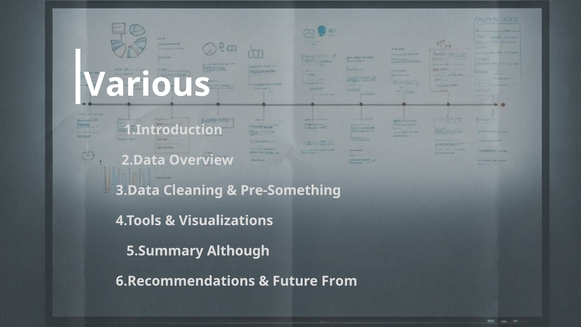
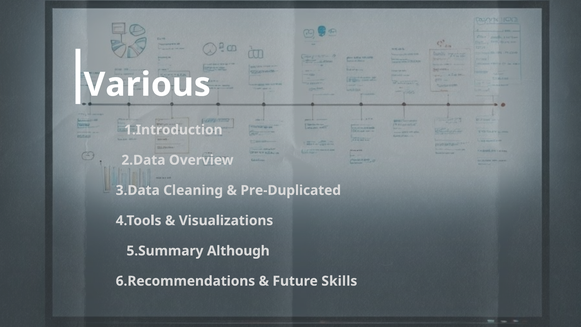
Pre-Something: Pre-Something -> Pre-Duplicated
From: From -> Skills
